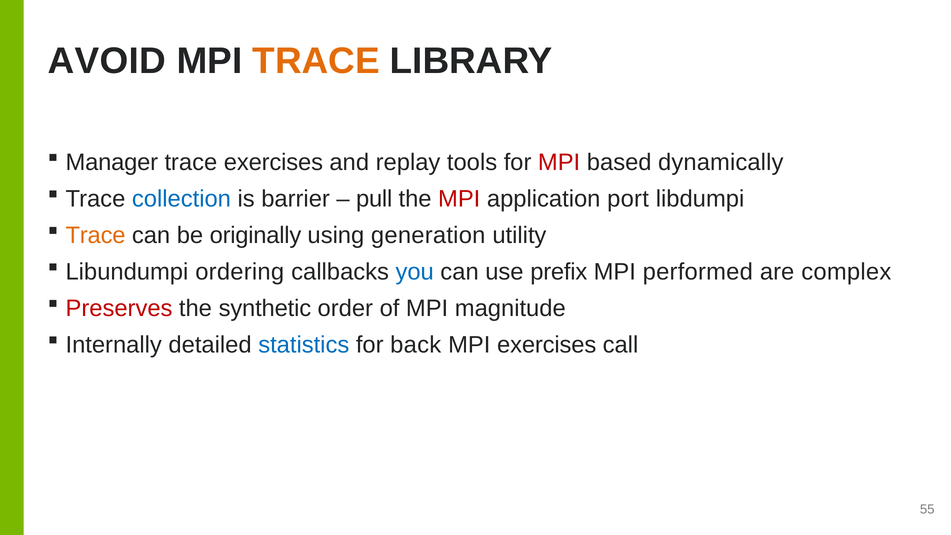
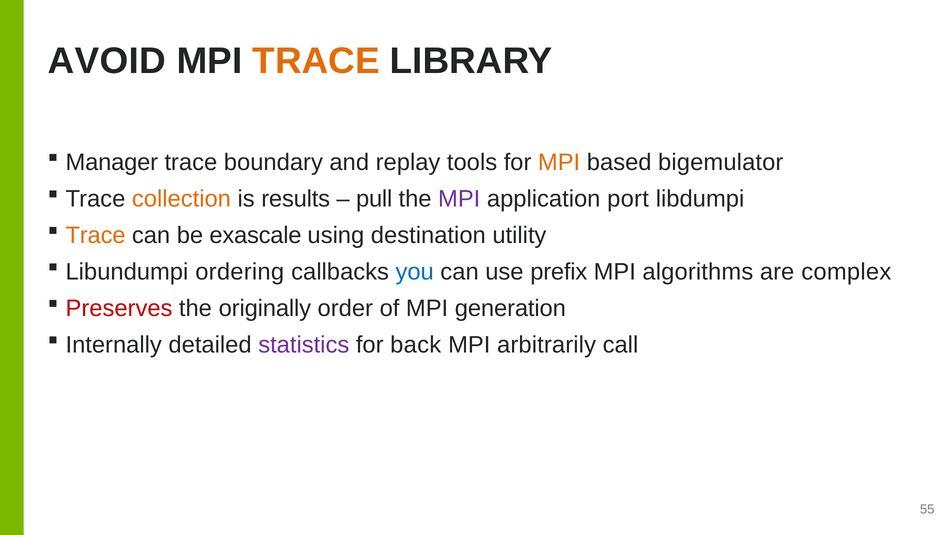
trace exercises: exercises -> boundary
MPI at (559, 162) colour: red -> orange
dynamically: dynamically -> bigemulator
collection colour: blue -> orange
barrier: barrier -> results
MPI at (459, 199) colour: red -> purple
originally: originally -> exascale
generation: generation -> destination
performed: performed -> algorithms
synthetic: synthetic -> originally
magnitude: magnitude -> generation
statistics colour: blue -> purple
MPI exercises: exercises -> arbitrarily
